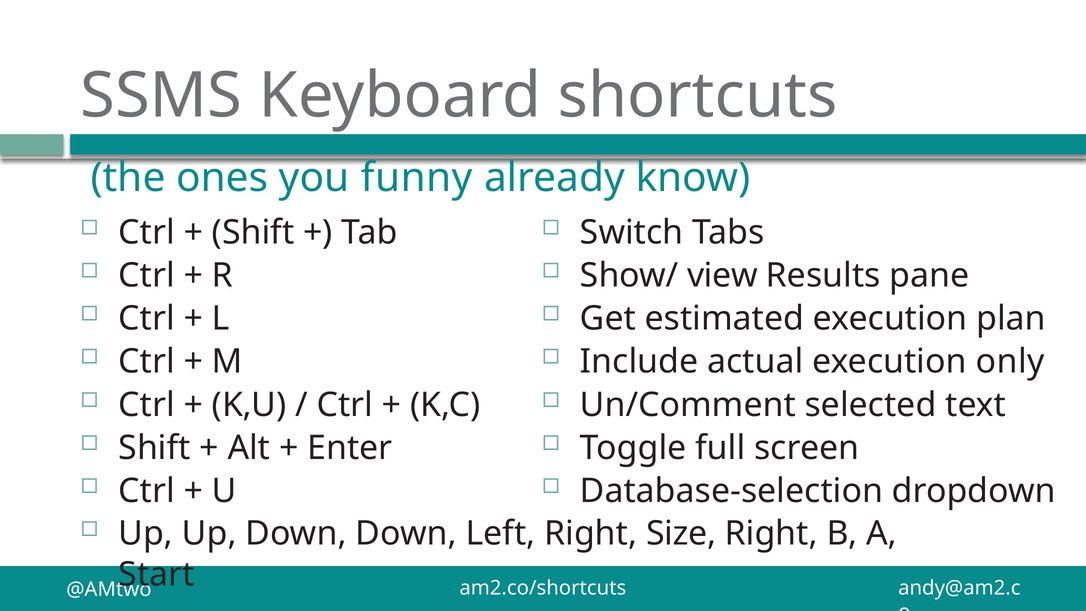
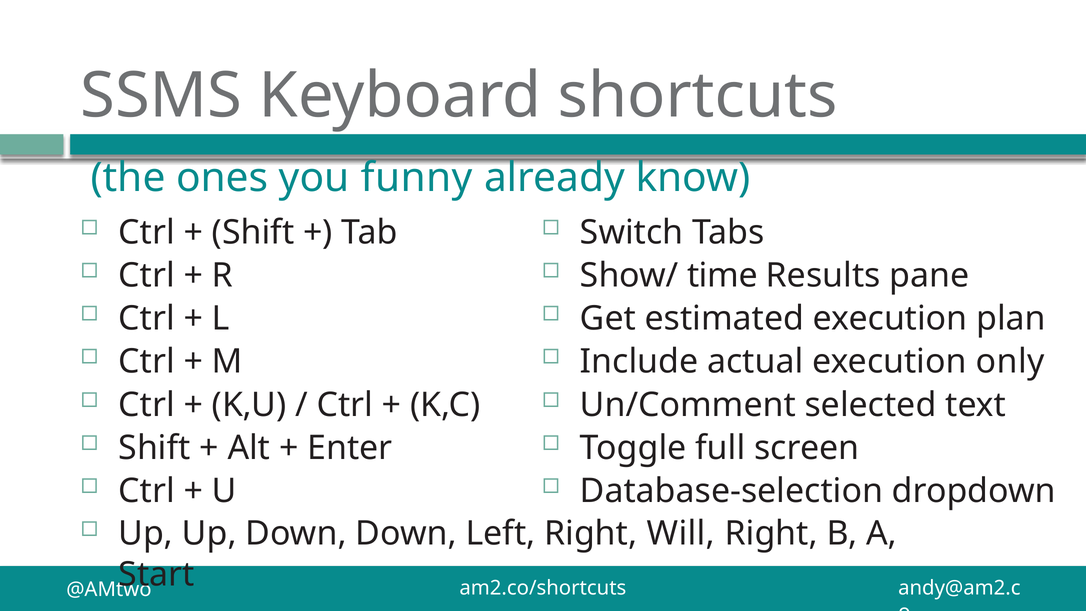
view: view -> time
Size: Size -> Will
